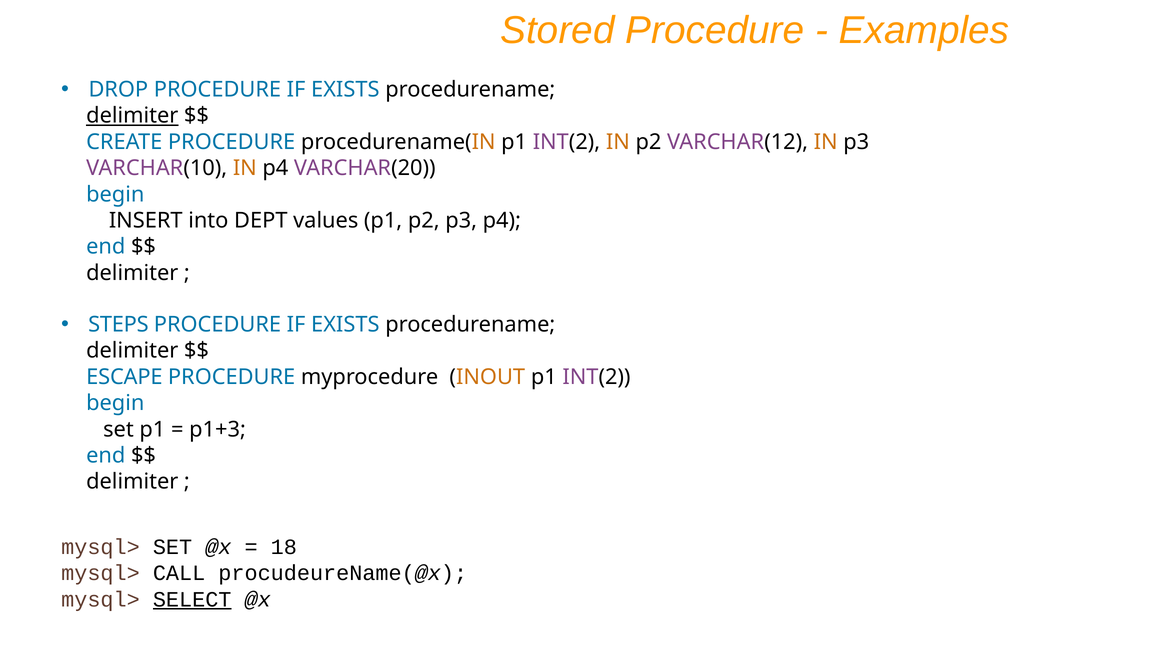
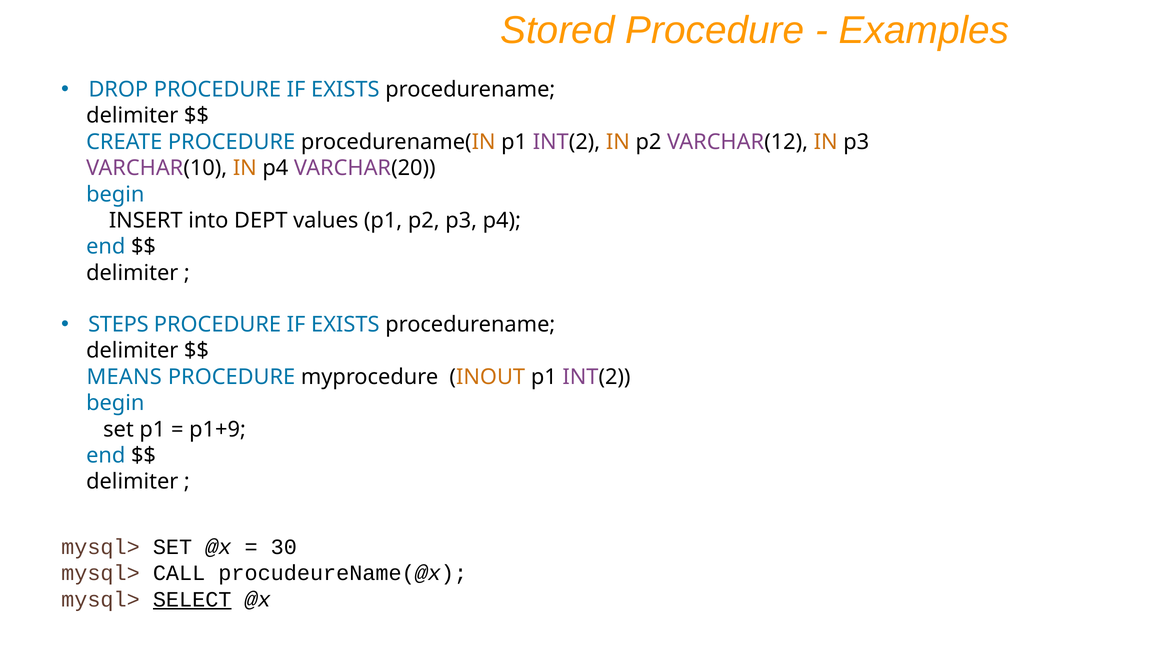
delimiter at (132, 116) underline: present -> none
ESCAPE: ESCAPE -> MEANS
p1+3: p1+3 -> p1+9
18: 18 -> 30
